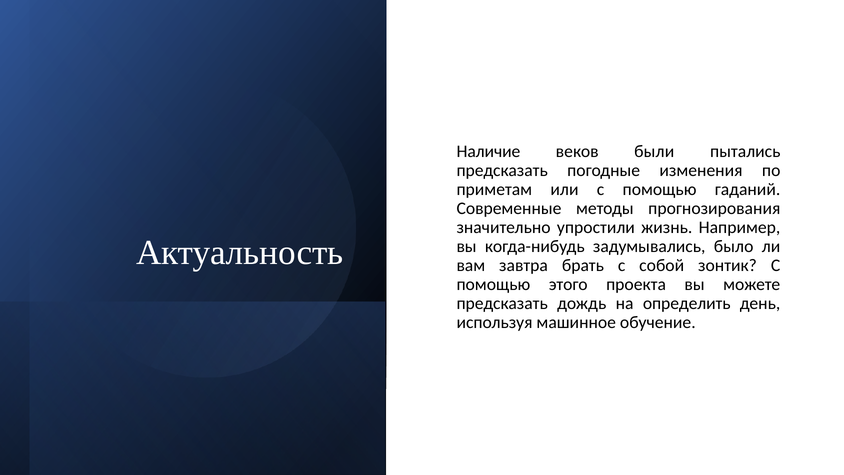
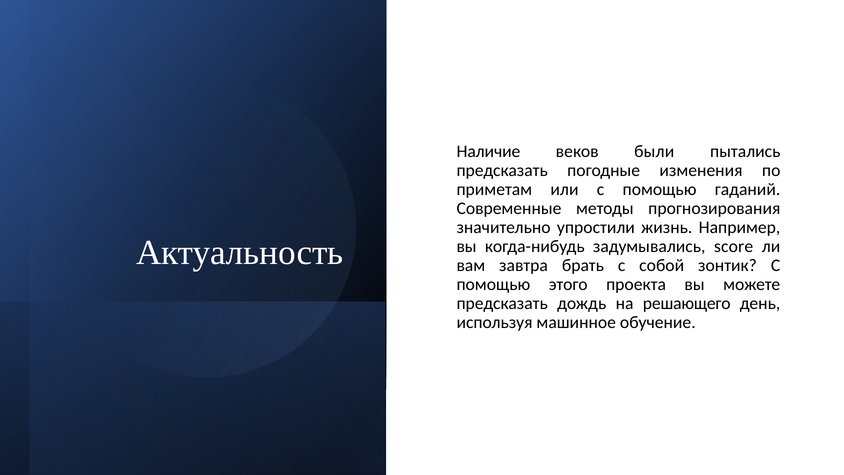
было: было -> score
определить: определить -> решающего
